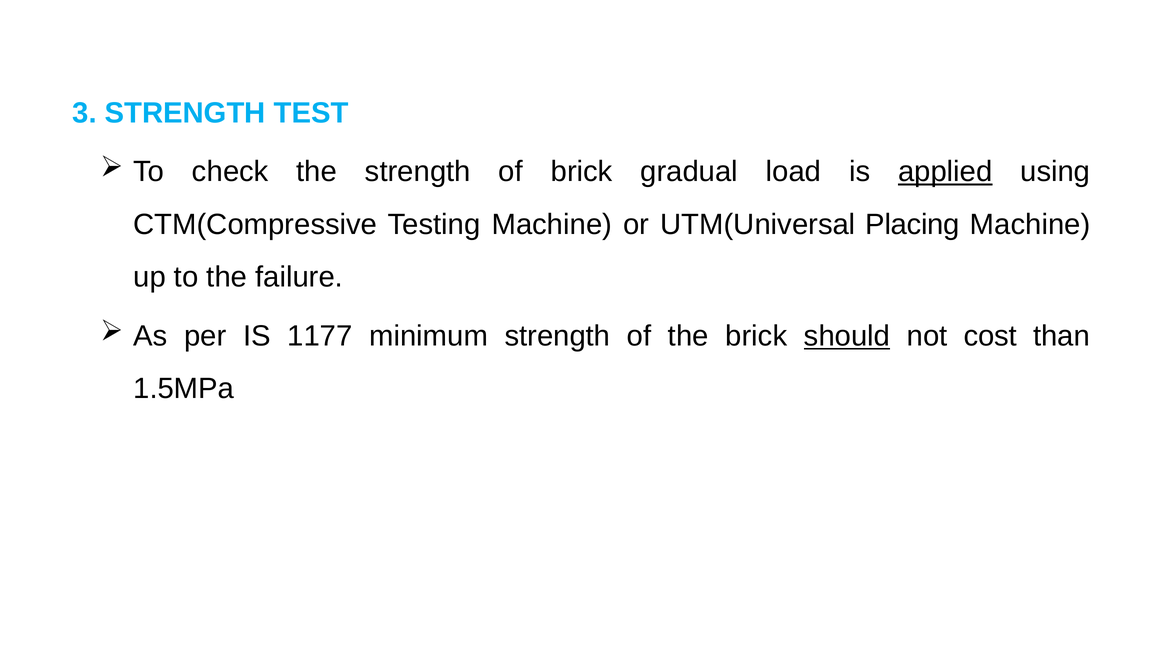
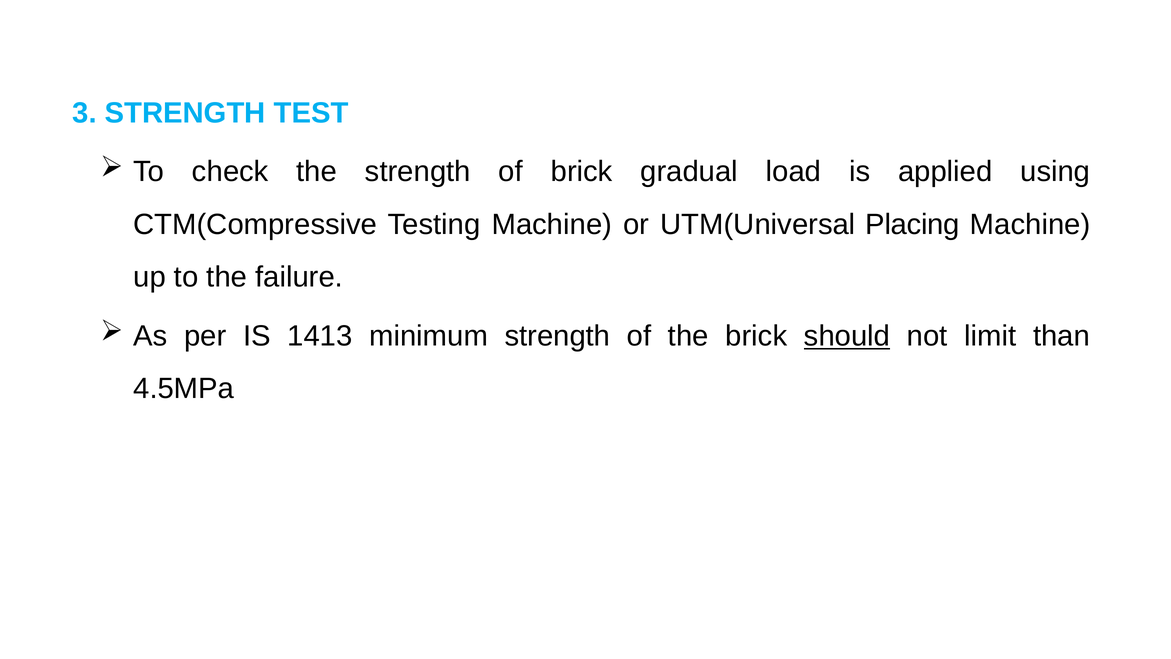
applied underline: present -> none
1177: 1177 -> 1413
cost: cost -> limit
1.5MPa: 1.5MPa -> 4.5MPa
